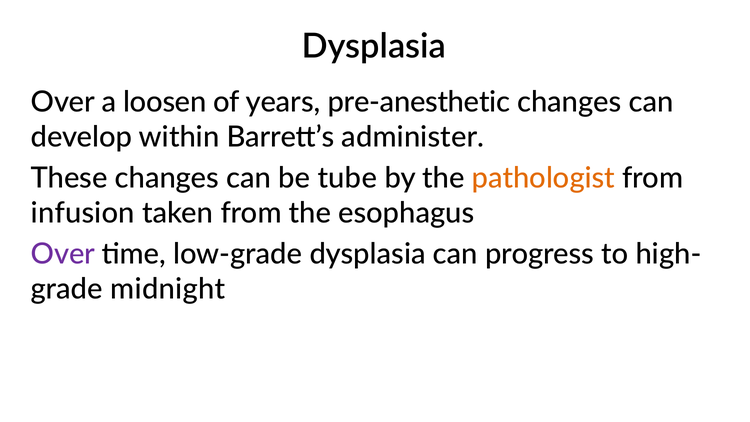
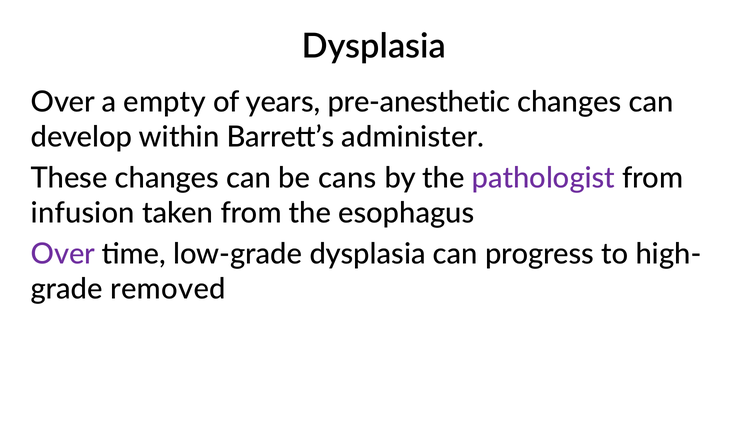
loosen: loosen -> empty
tube: tube -> cans
pathologist colour: orange -> purple
midnight: midnight -> removed
